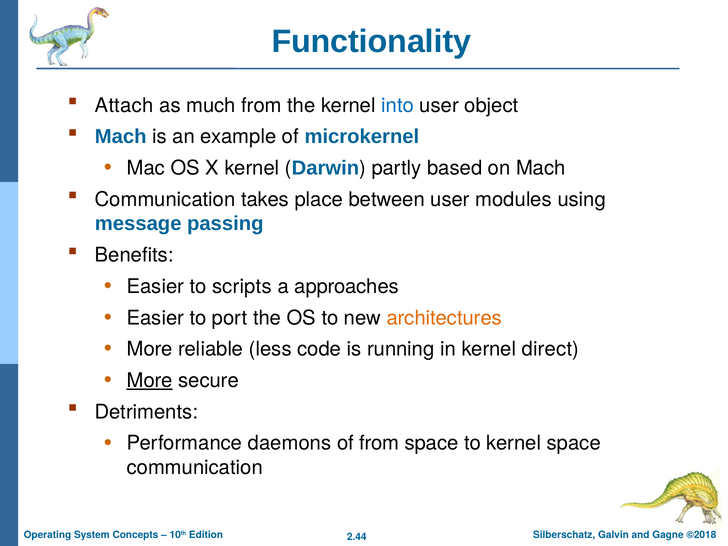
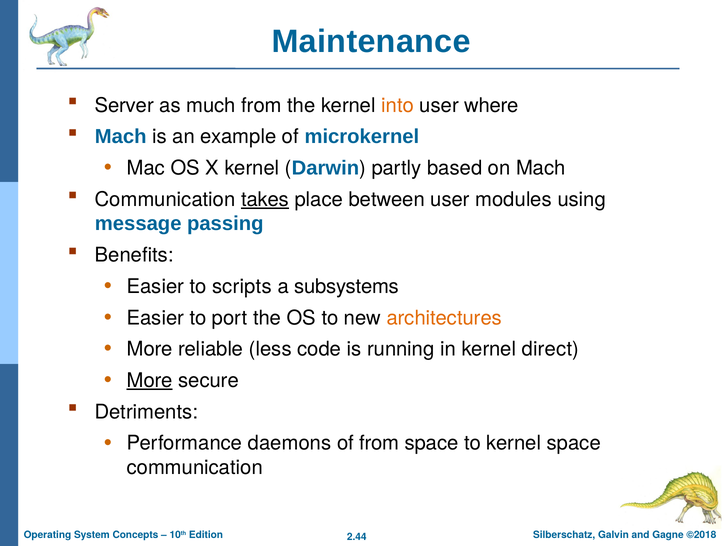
Functionality: Functionality -> Maintenance
Attach: Attach -> Server
into colour: blue -> orange
object: object -> where
takes underline: none -> present
approaches: approaches -> subsystems
